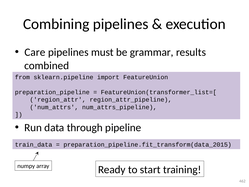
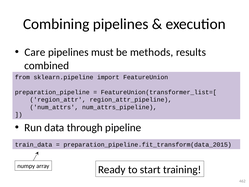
grammar: grammar -> methods
